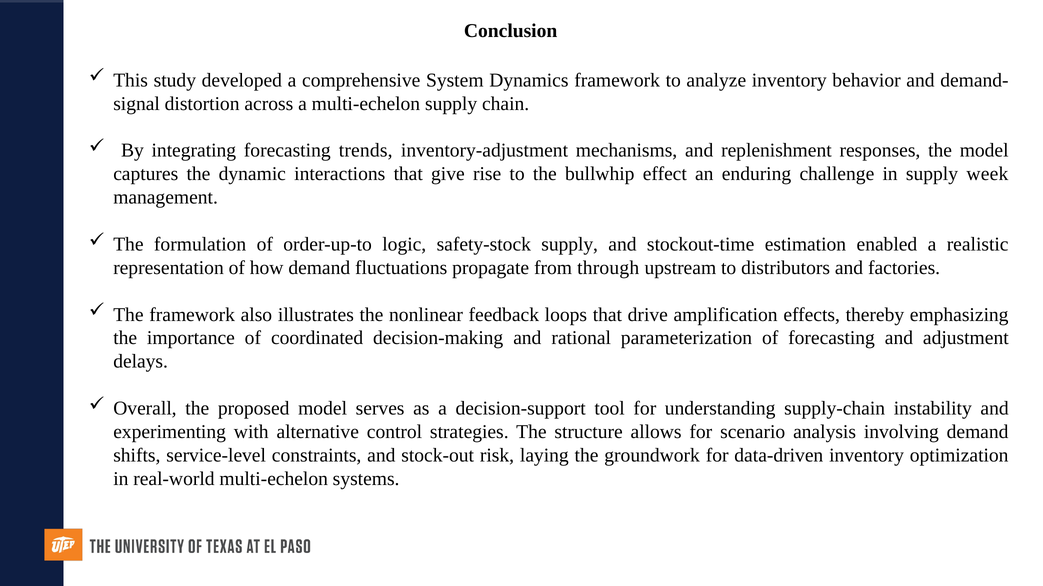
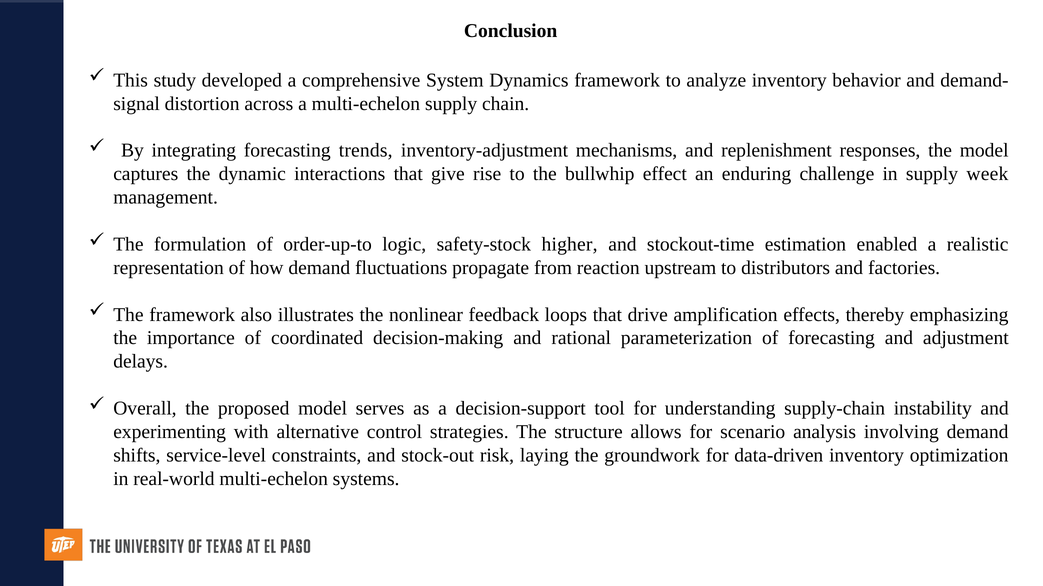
safety-stock supply: supply -> higher
through: through -> reaction
